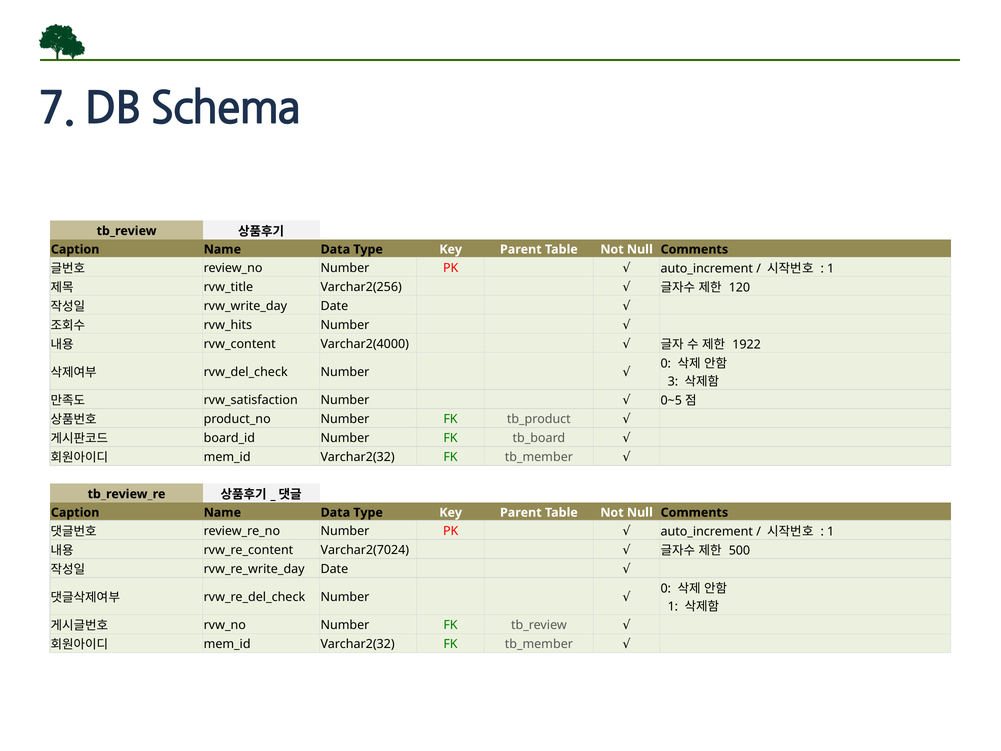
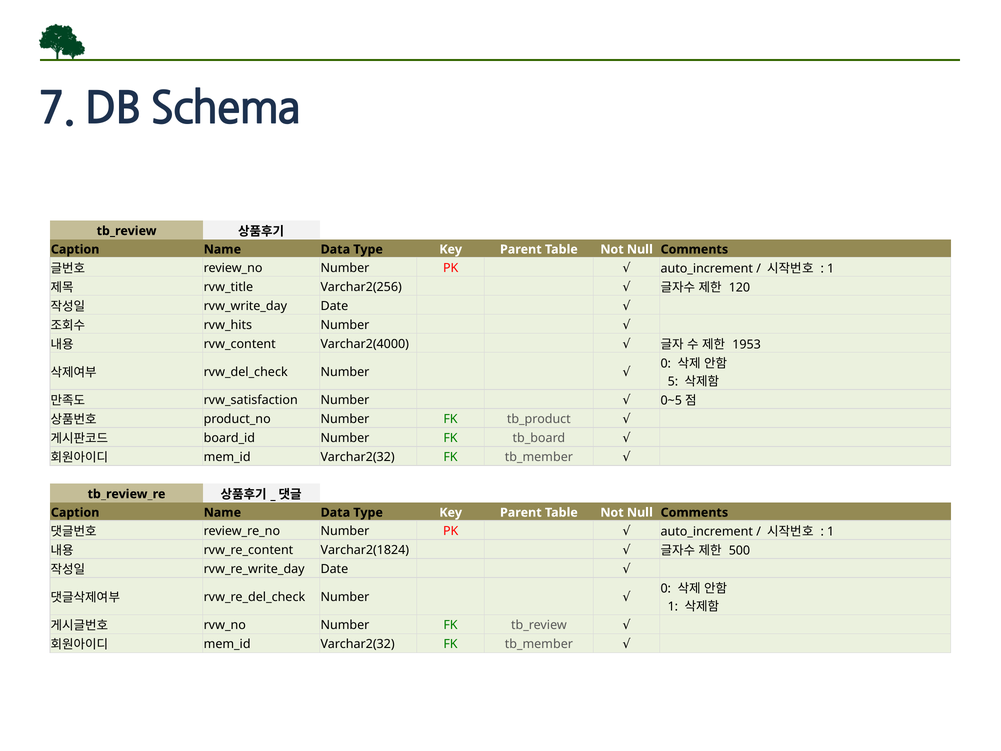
1922: 1922 -> 1953
3: 3 -> 5
Varchar2(7024: Varchar2(7024 -> Varchar2(1824
